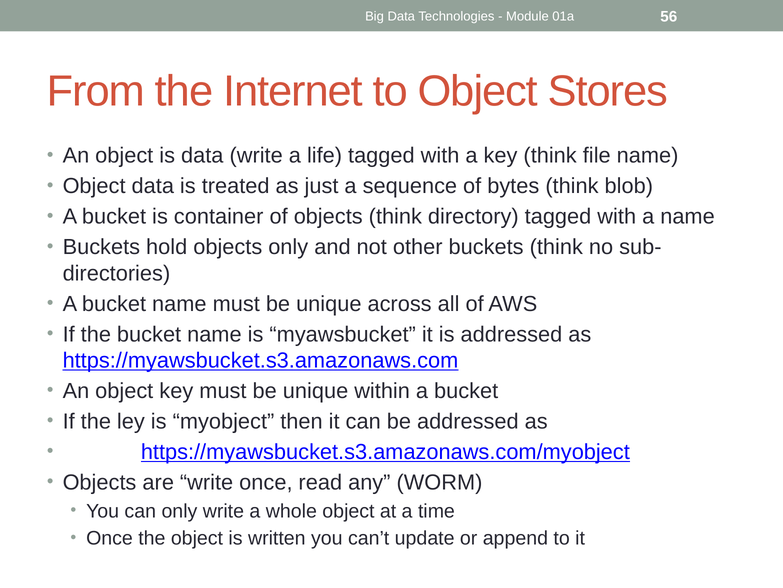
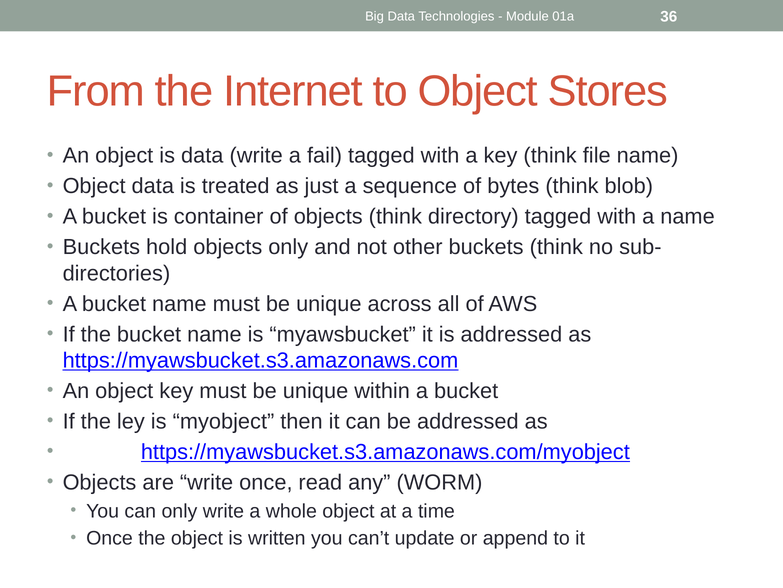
56: 56 -> 36
life: life -> fail
